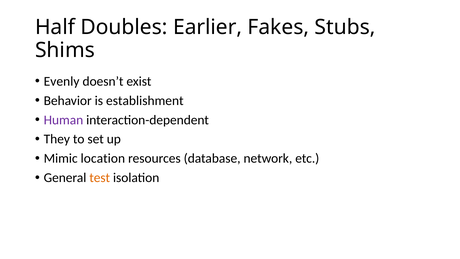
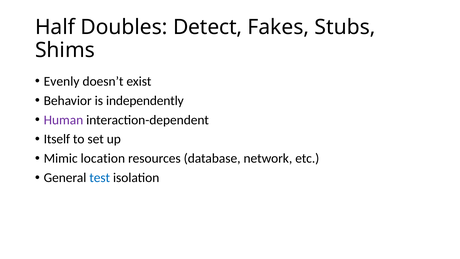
Earlier: Earlier -> Detect
establishment: establishment -> independently
They: They -> Itself
test colour: orange -> blue
